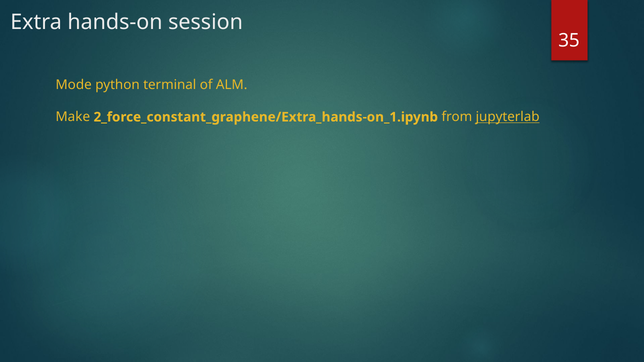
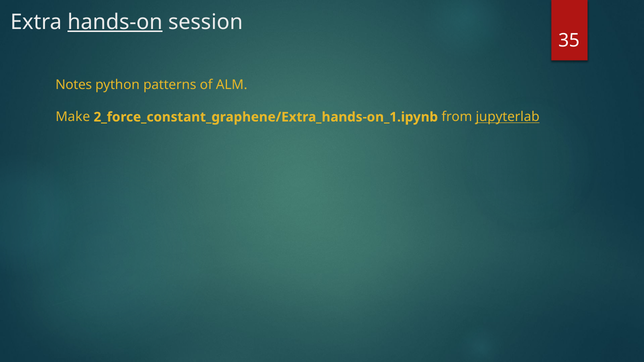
hands-on underline: none -> present
Mode: Mode -> Notes
terminal: terminal -> patterns
